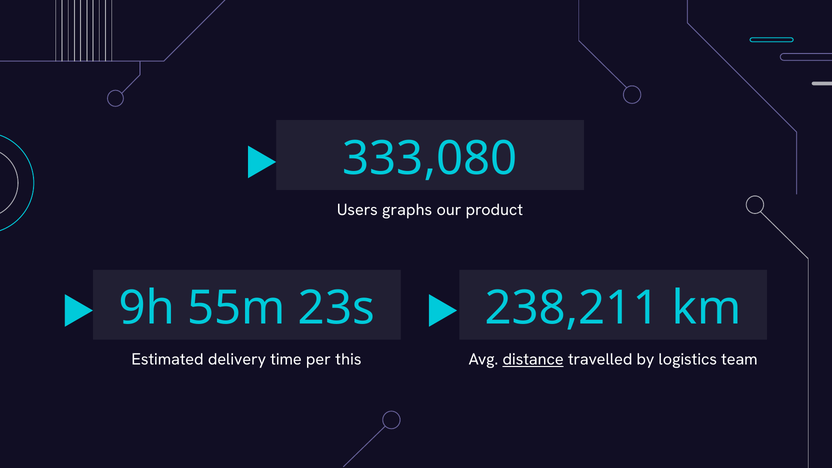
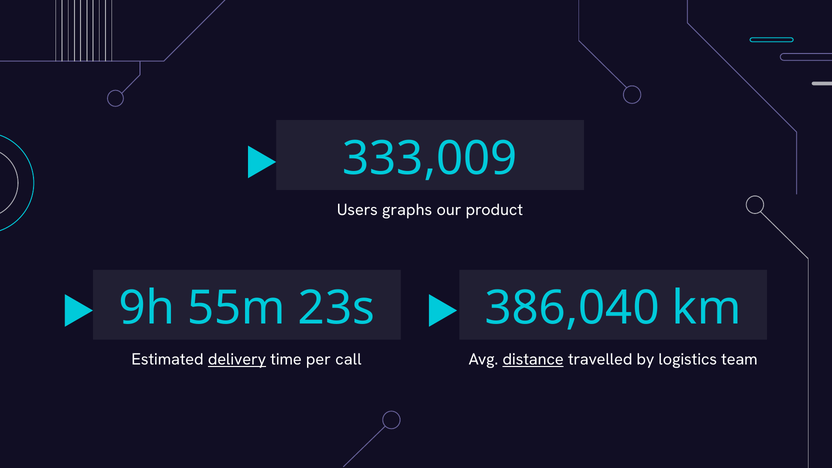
333,080: 333,080 -> 333,009
238,211: 238,211 -> 386,040
delivery underline: none -> present
this: this -> call
